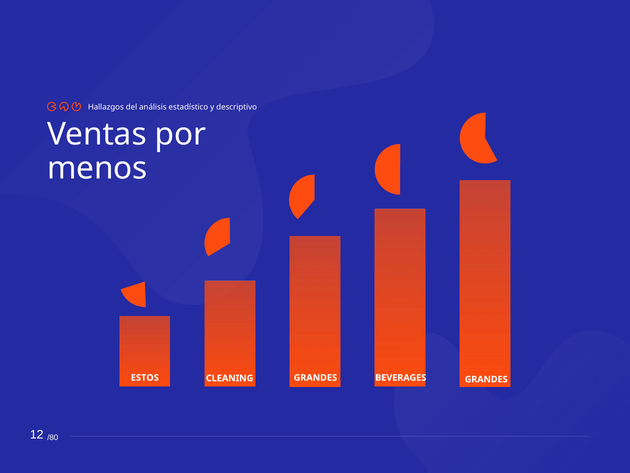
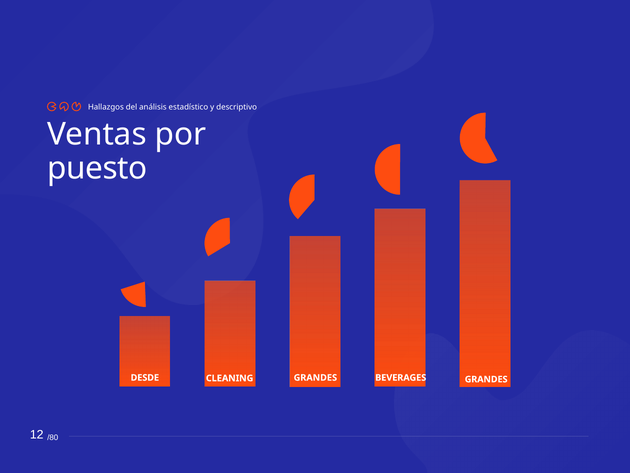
menos: menos -> puesto
ESTOS: ESTOS -> DESDE
